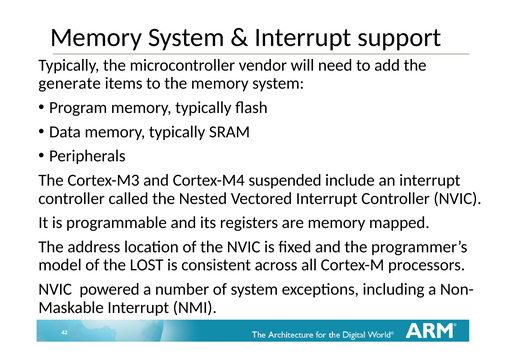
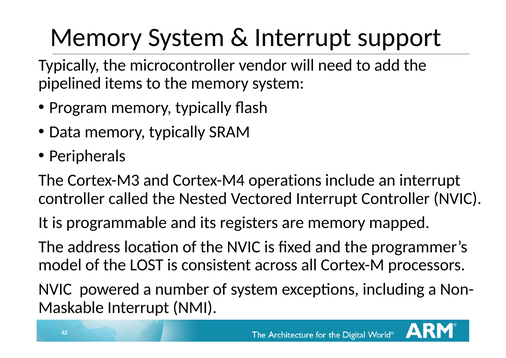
generate: generate -> pipelined
suspended: suspended -> operations
